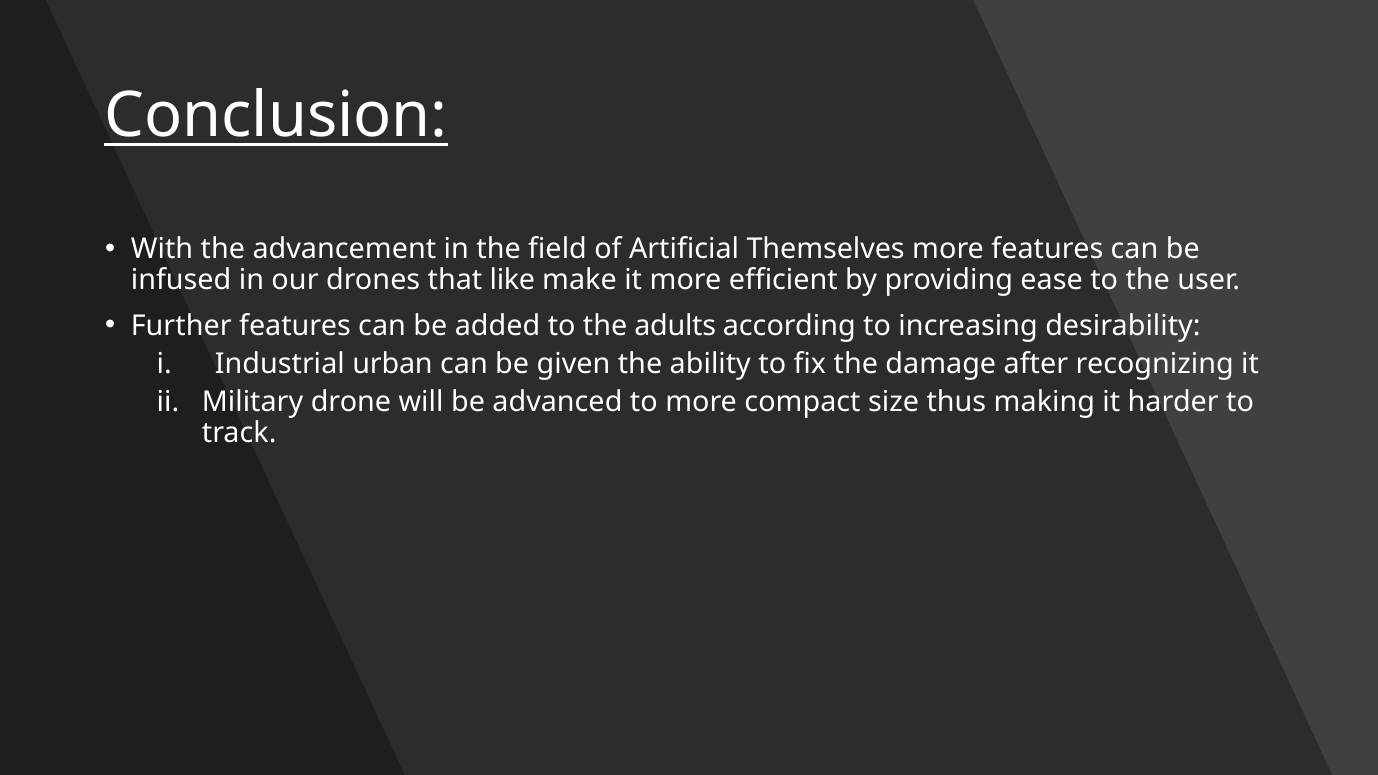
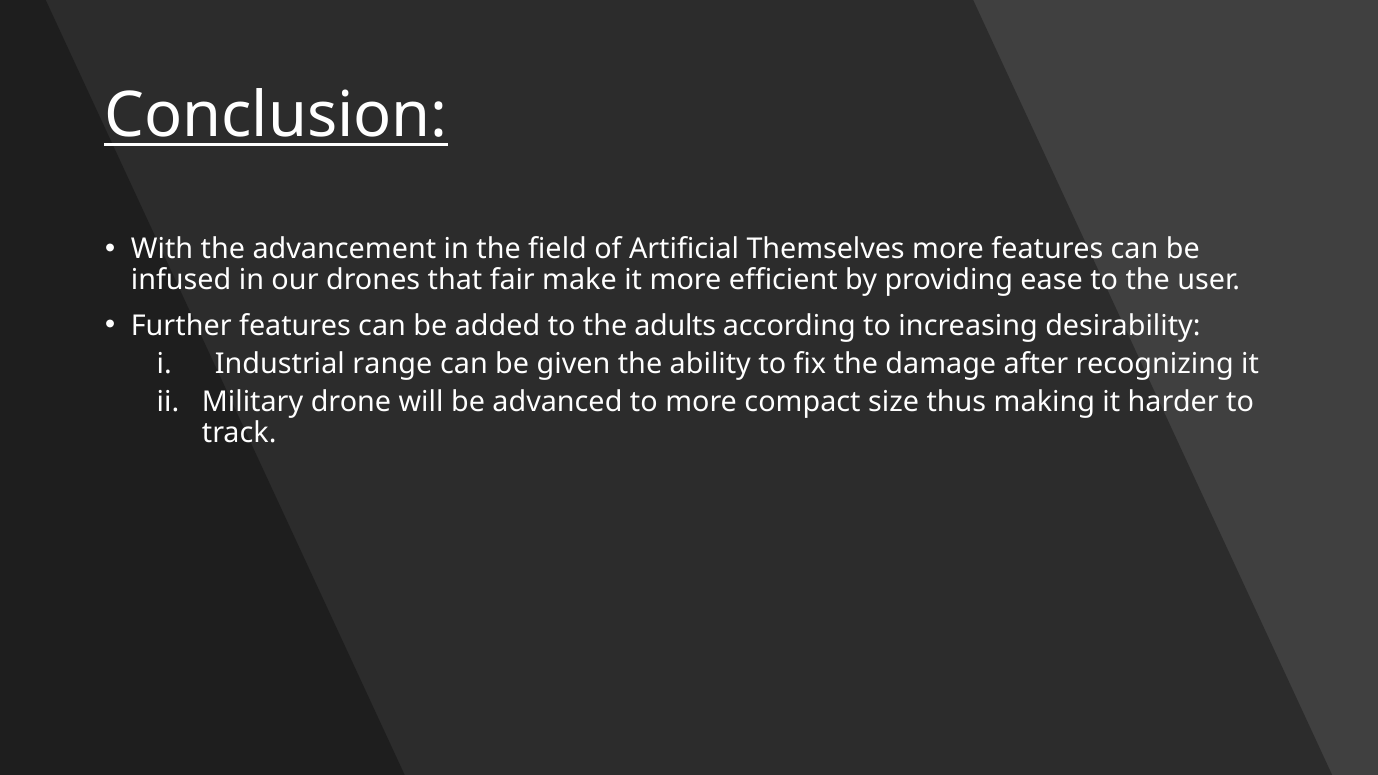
like: like -> fair
urban: urban -> range
